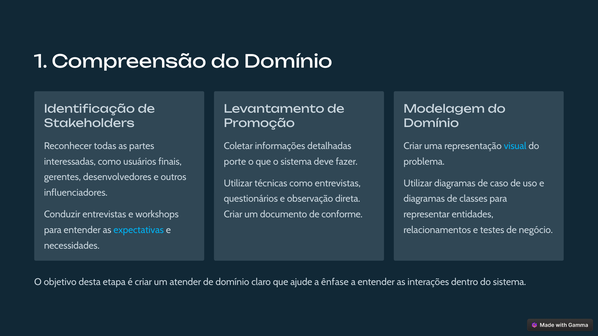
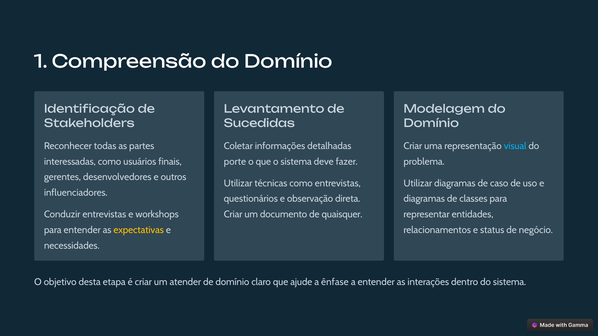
Promoção: Promoção -> Sucedidas
conforme: conforme -> quaisquer
testes: testes -> status
expectativas colour: light blue -> yellow
